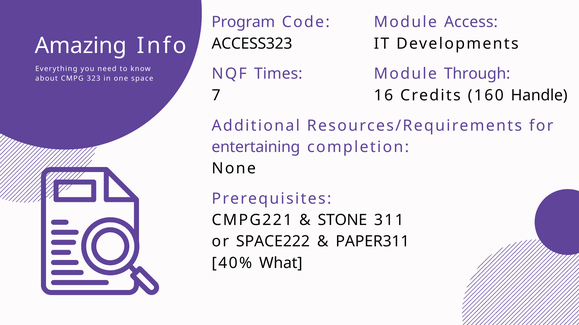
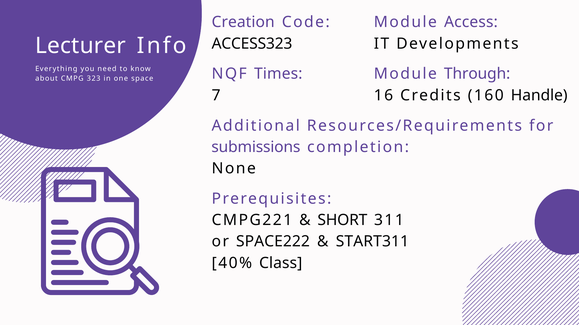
Program: Program -> Creation
Amazing: Amazing -> Lecturer
entertaining: entertaining -> submissions
STONE: STONE -> SHORT
PAPER311: PAPER311 -> START311
What: What -> Class
